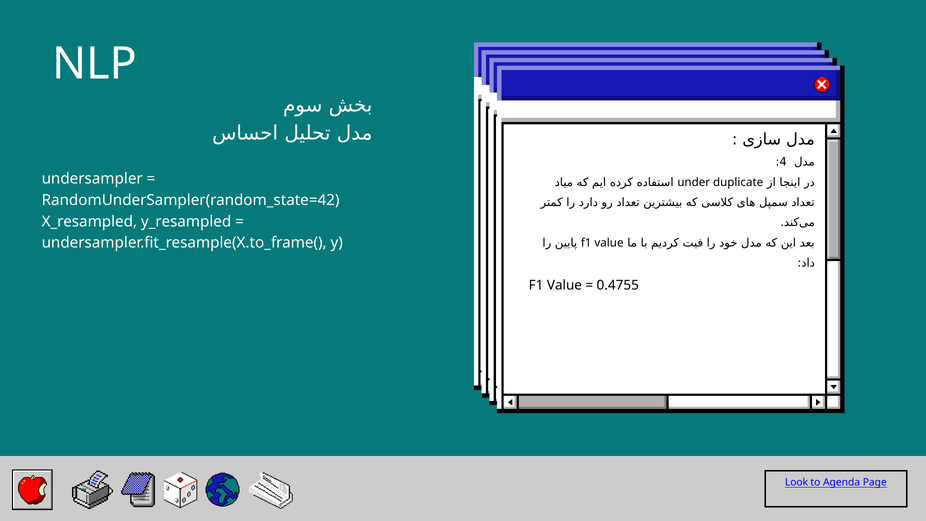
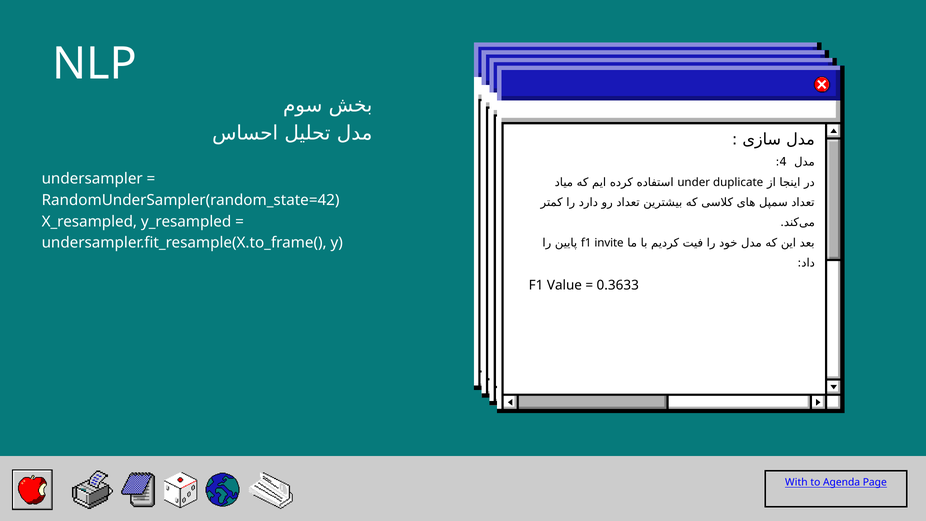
value at (609, 243): value -> invite
0.4755: 0.4755 -> 0.3633
Look: Look -> With
